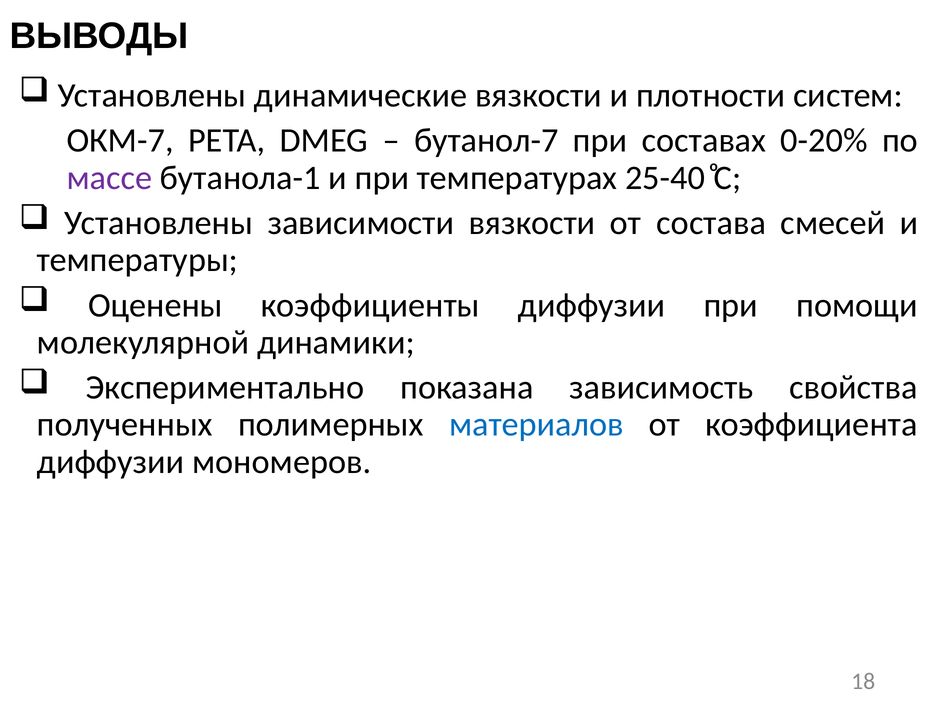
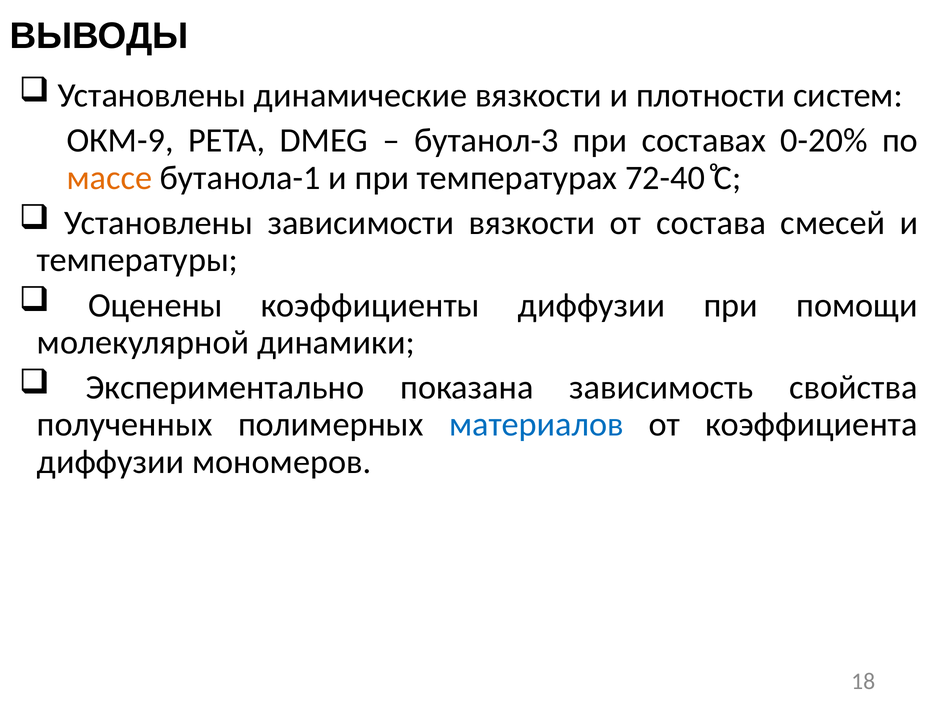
ОКМ-7: ОКМ-7 -> ОКМ-9
бутанол-7: бутанол-7 -> бутанол-3
массе colour: purple -> orange
25-40: 25-40 -> 72-40
